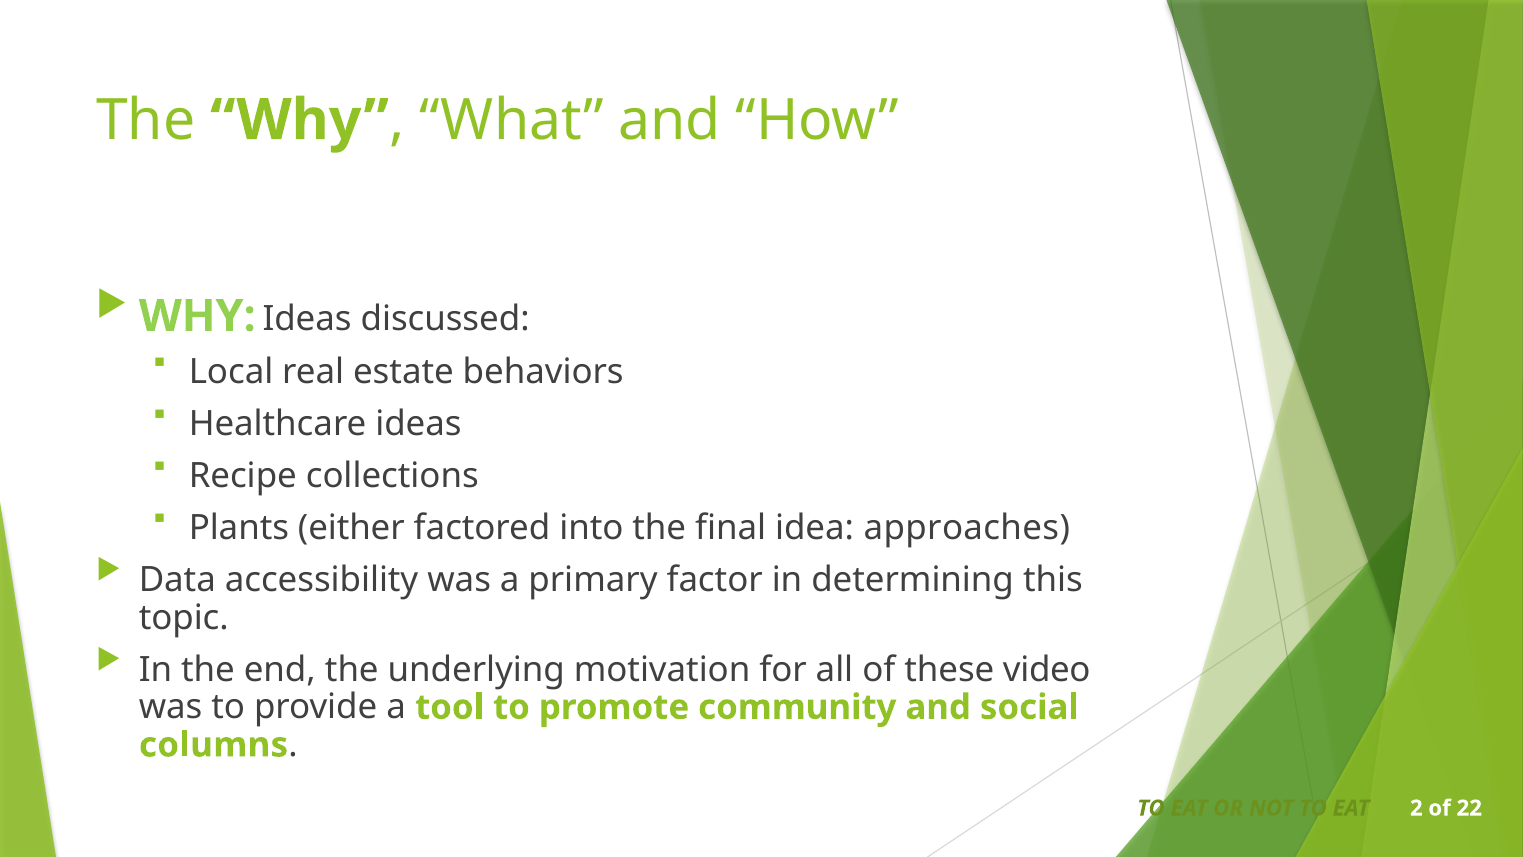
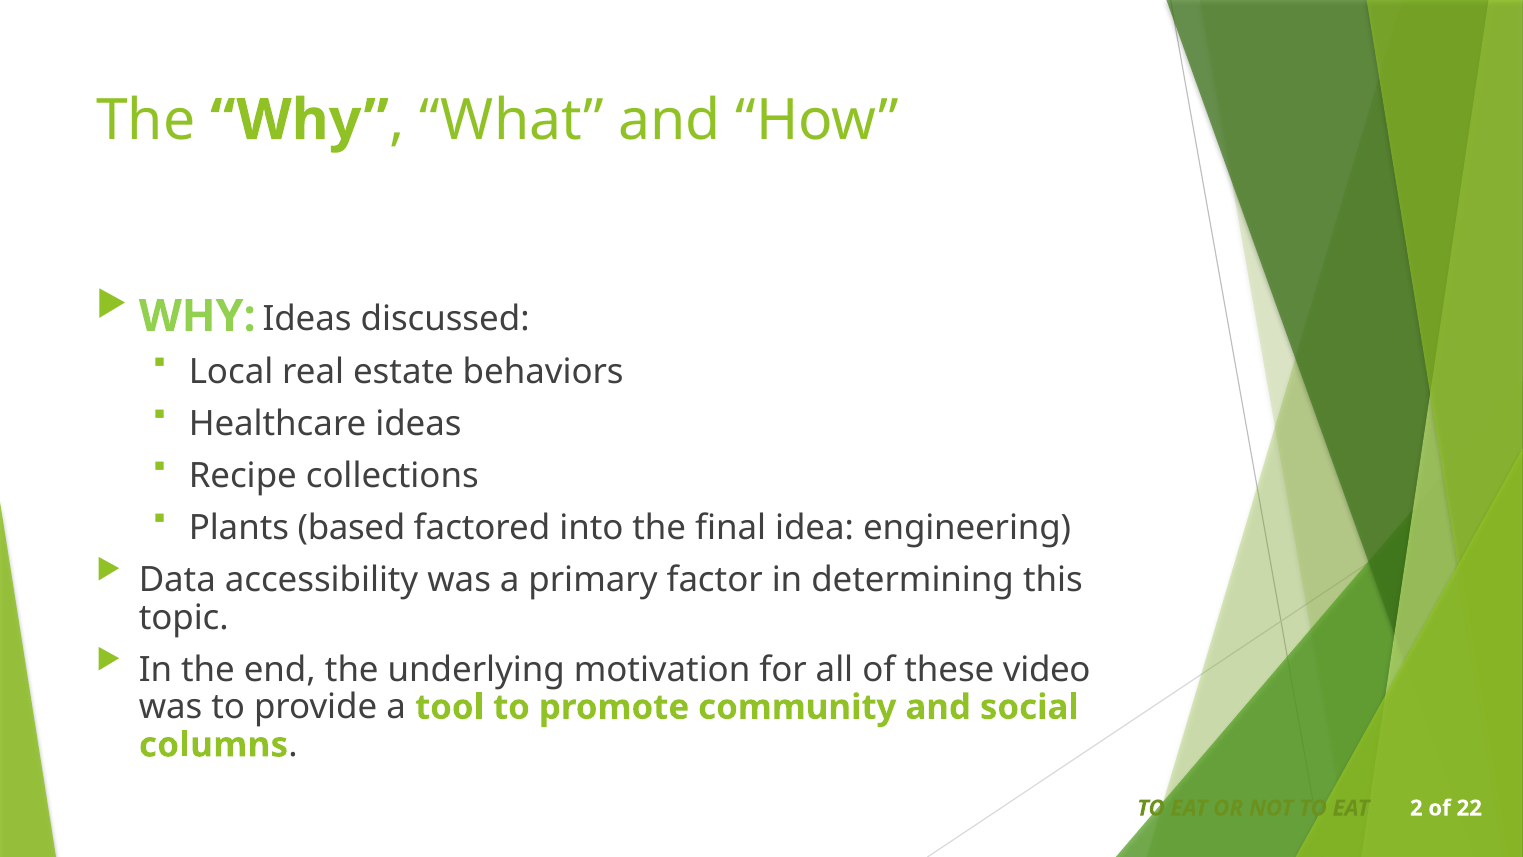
either: either -> based
approaches: approaches -> engineering
